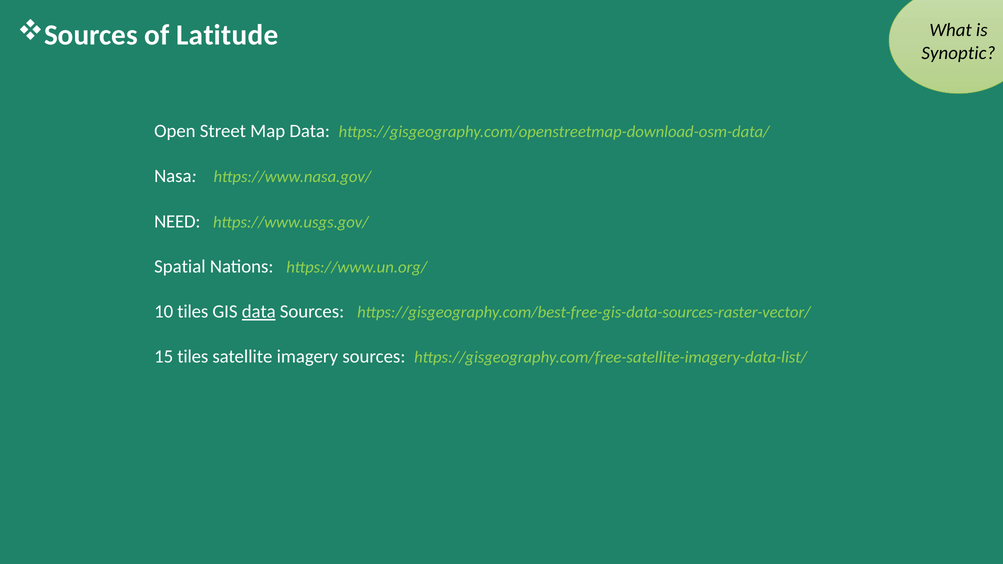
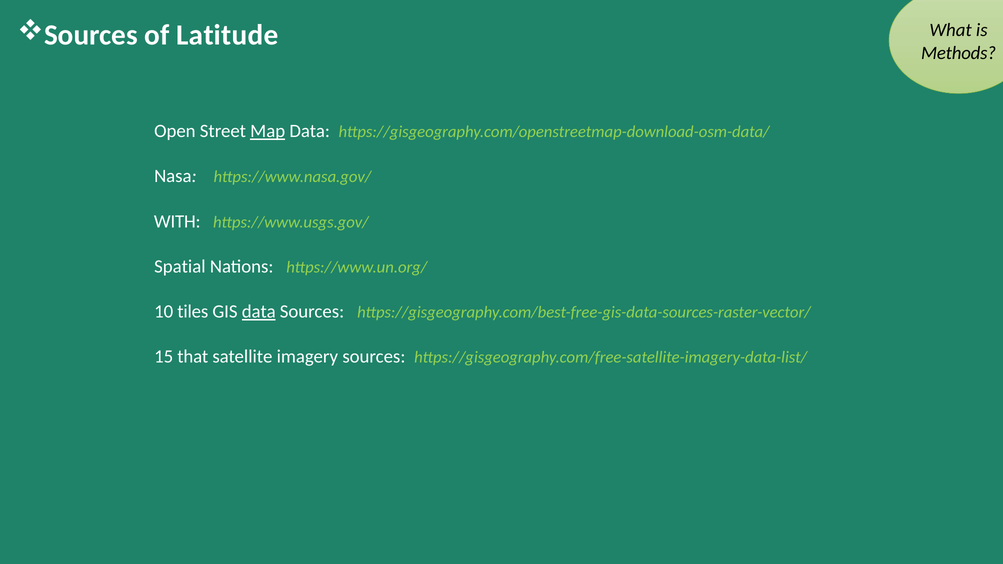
Synoptic: Synoptic -> Methods
Map underline: none -> present
NEED: NEED -> WITH
15 tiles: tiles -> that
